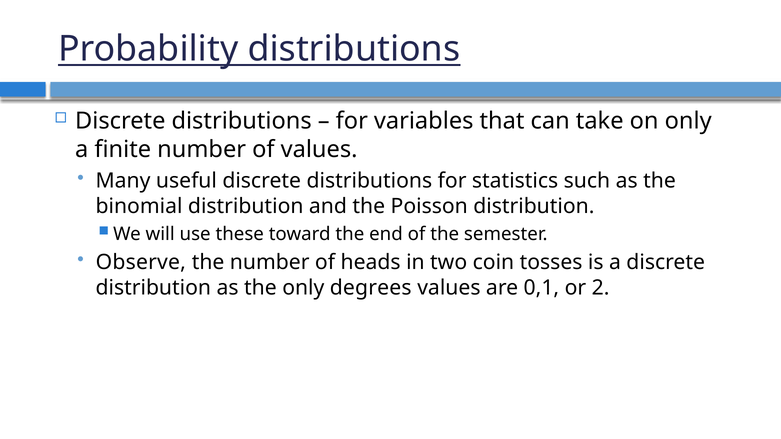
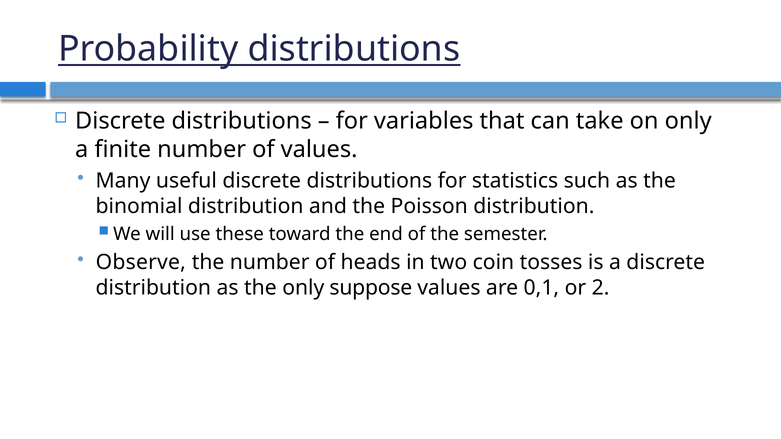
degrees: degrees -> suppose
